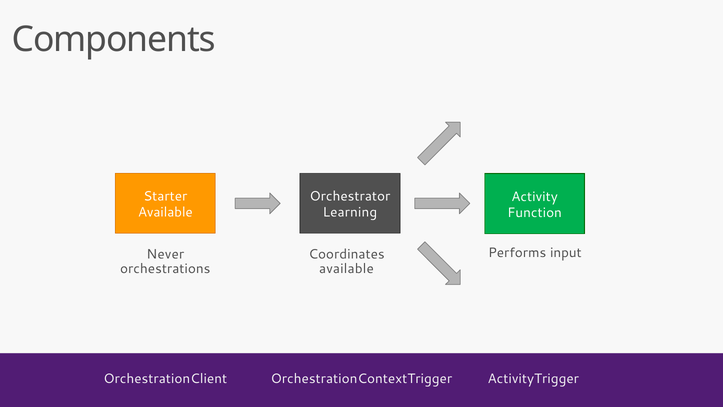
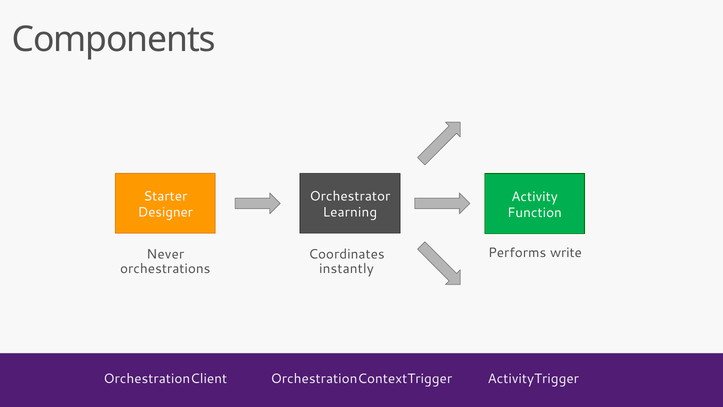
Available at (165, 212): Available -> Designer
input: input -> write
available at (346, 269): available -> instantly
